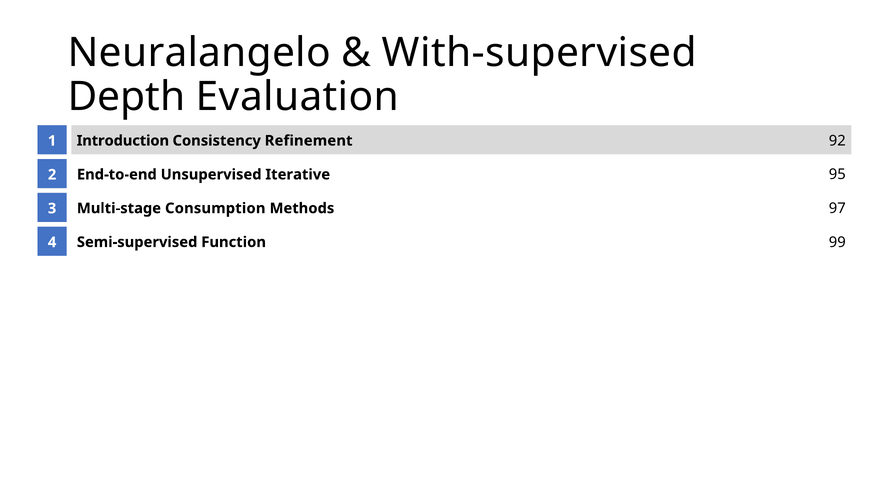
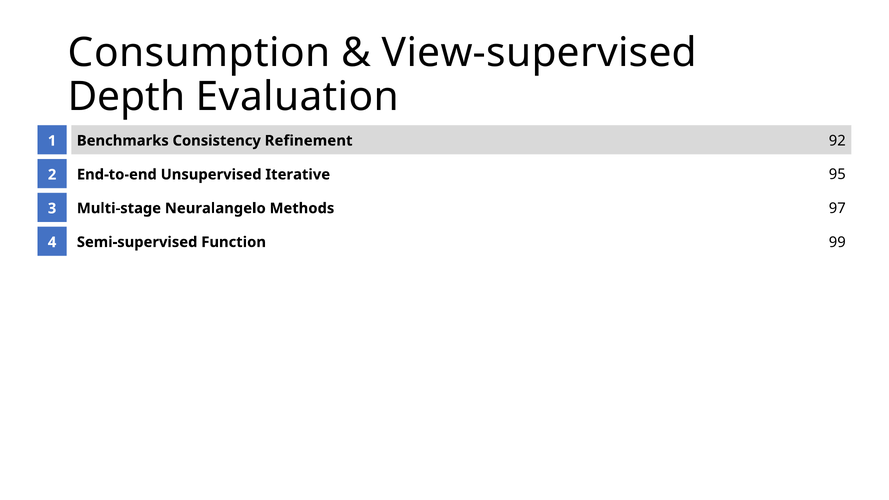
Neuralangelo: Neuralangelo -> Consumption
With-supervised: With-supervised -> View-supervised
Introduction: Introduction -> Benchmarks
Consumption: Consumption -> Neuralangelo
